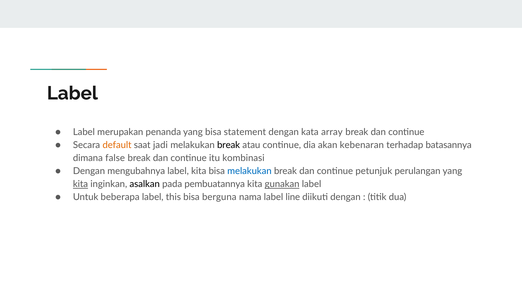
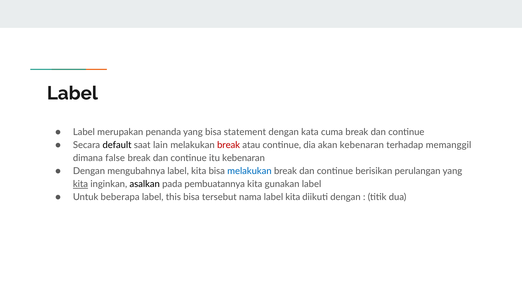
array: array -> cuma
default colour: orange -> black
jadi: jadi -> lain
break at (229, 145) colour: black -> red
batasannya: batasannya -> memanggil
itu kombinasi: kombinasi -> kebenaran
petunjuk: petunjuk -> berisikan
gunakan underline: present -> none
berguna: berguna -> tersebut
nama label line: line -> kita
